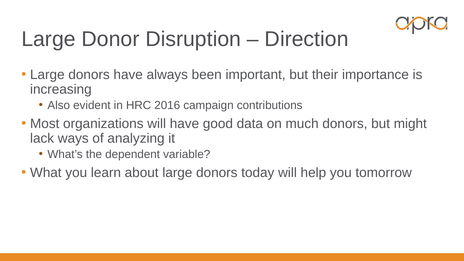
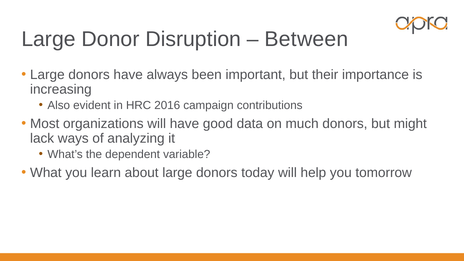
Direction: Direction -> Between
